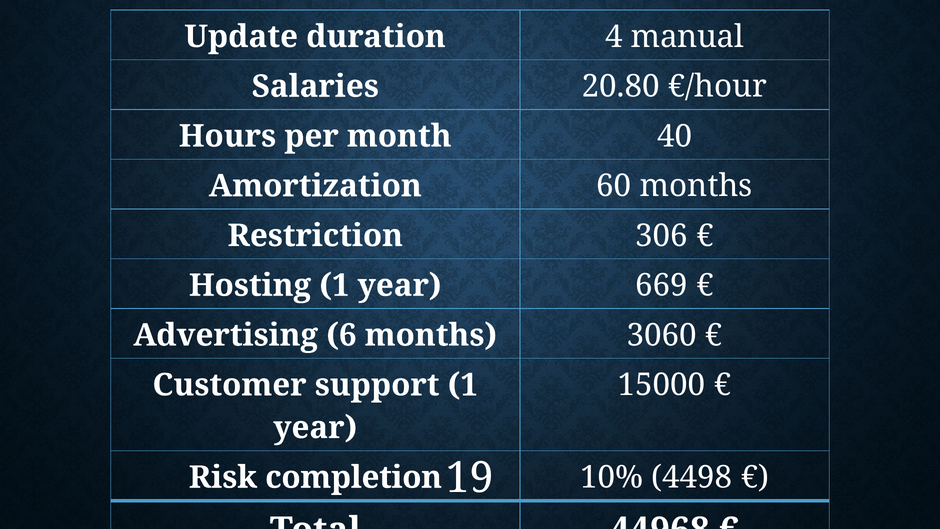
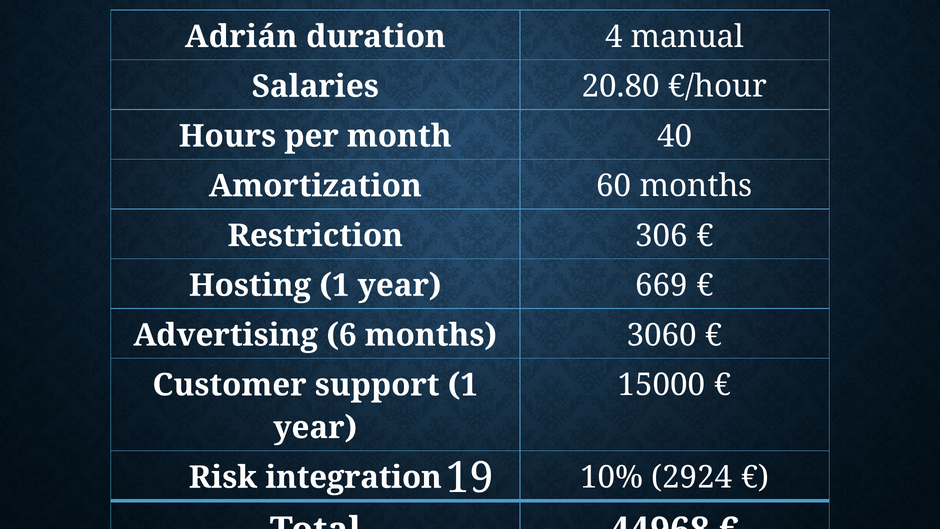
Update: Update -> Adrián
completion: completion -> integration
4498: 4498 -> 2924
